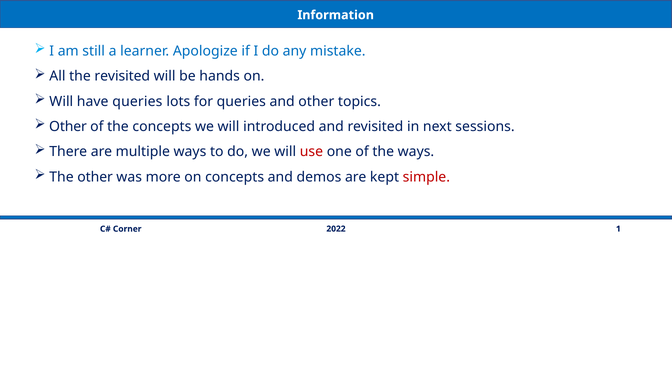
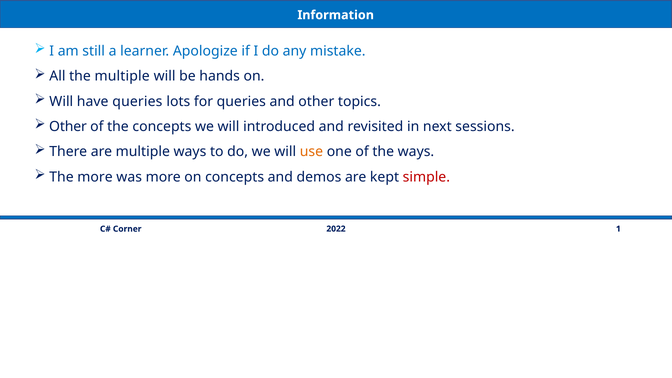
the revisited: revisited -> multiple
use colour: red -> orange
The other: other -> more
